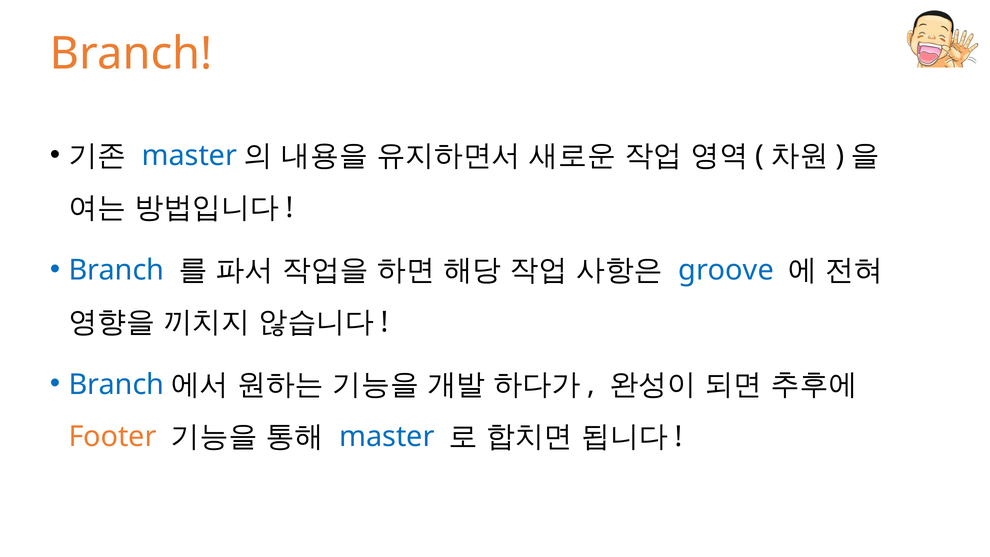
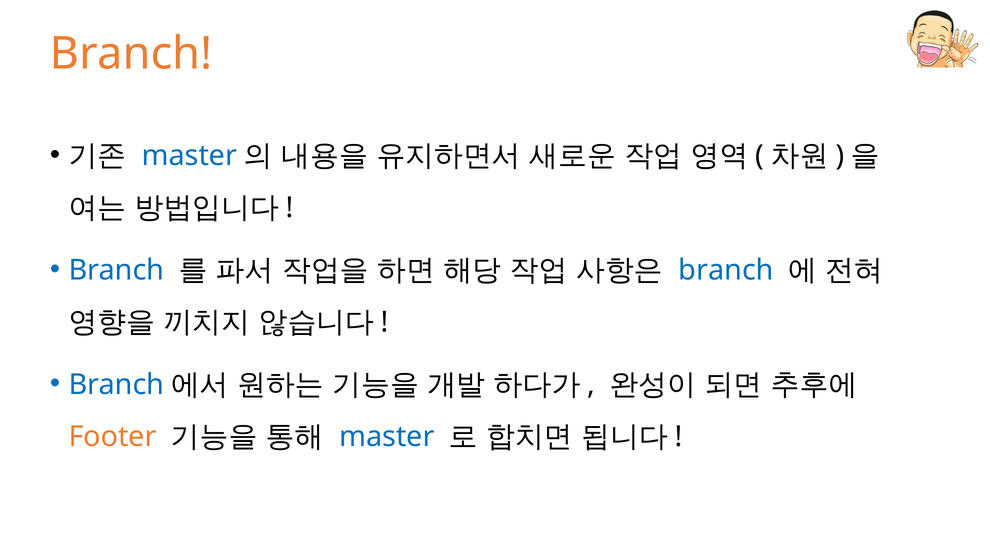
groove at (726, 270): groove -> branch
